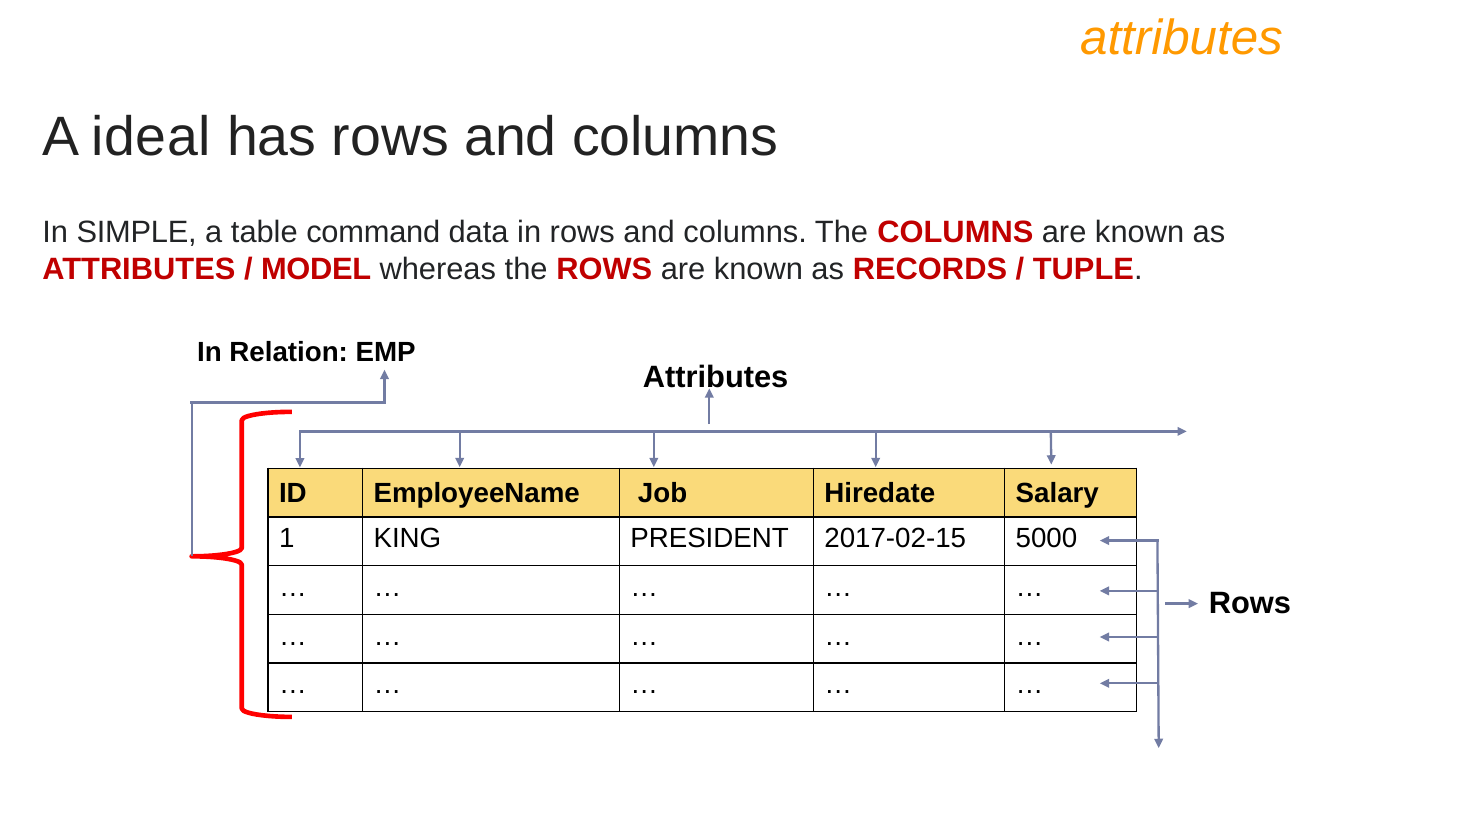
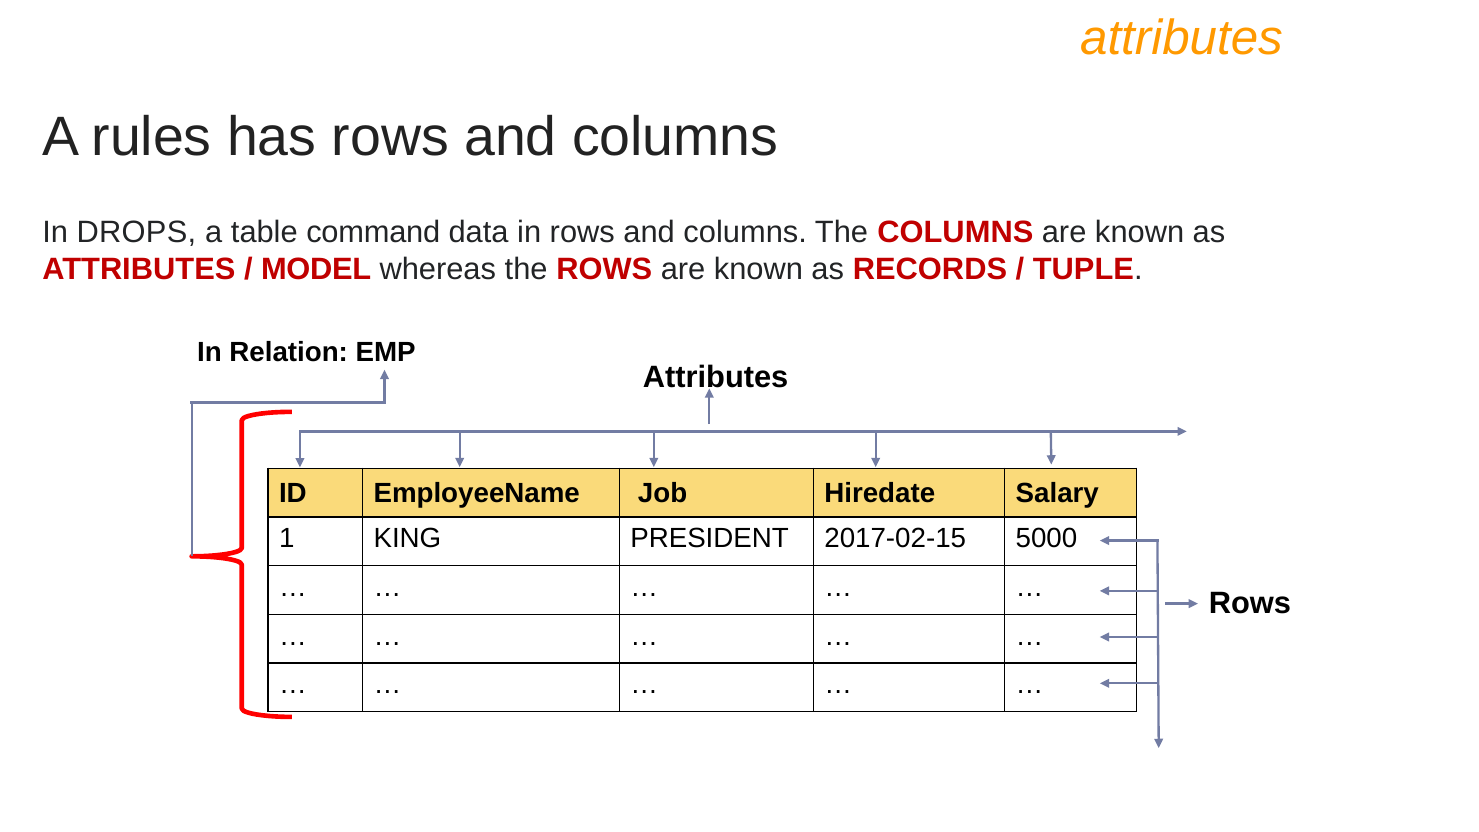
ideal: ideal -> rules
SIMPLE: SIMPLE -> DROPS
